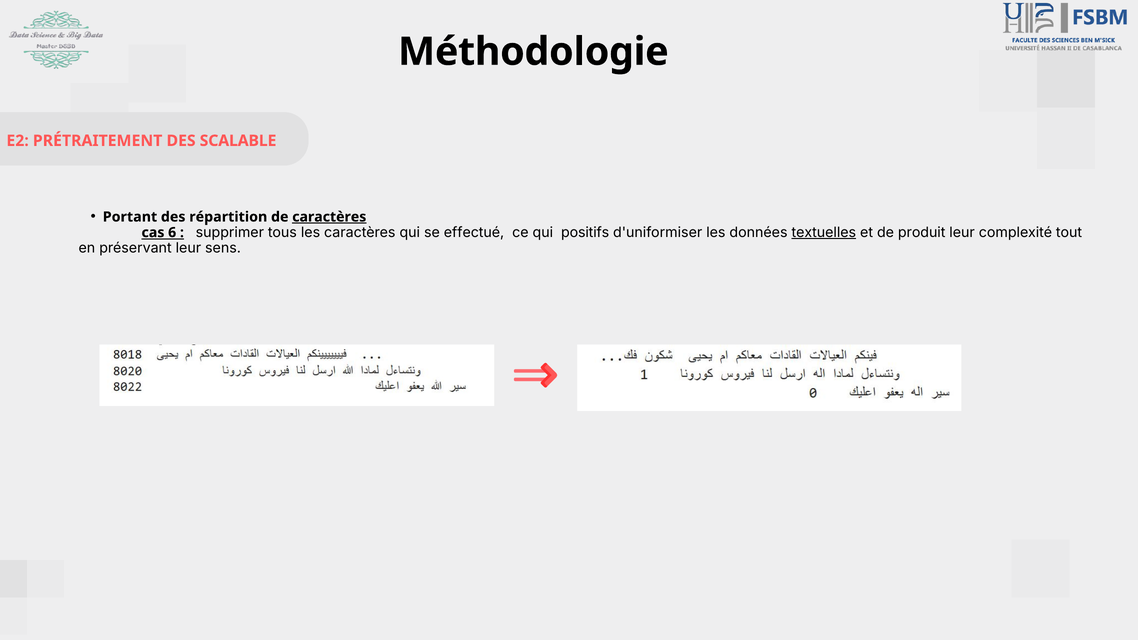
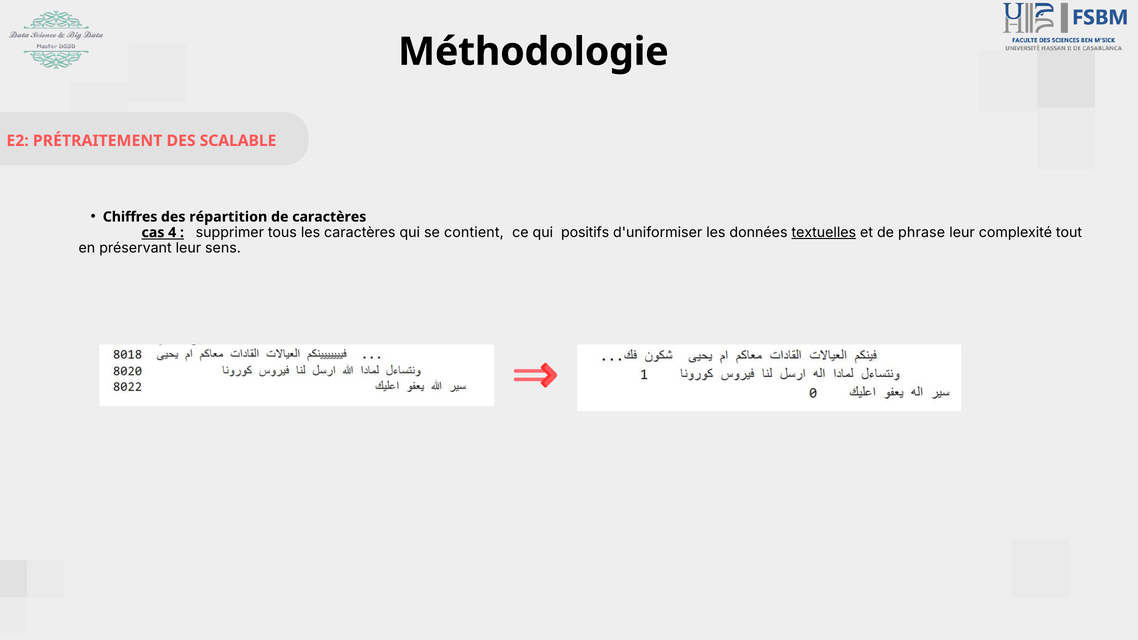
Portant: Portant -> Chiffres
caractères at (329, 217) underline: present -> none
6: 6 -> 4
effectué: effectué -> contient
produit: produit -> phrase
